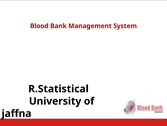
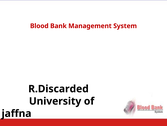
R.Statistical: R.Statistical -> R.Discarded
